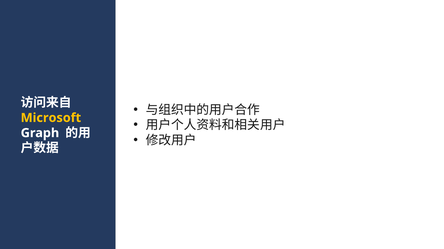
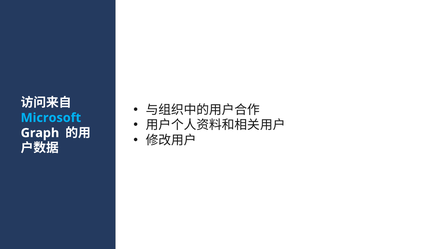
Microsoft colour: yellow -> light blue
